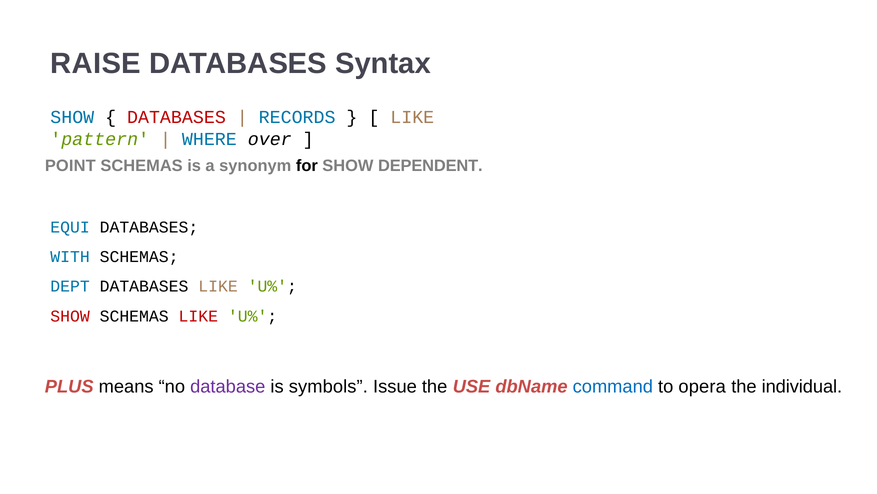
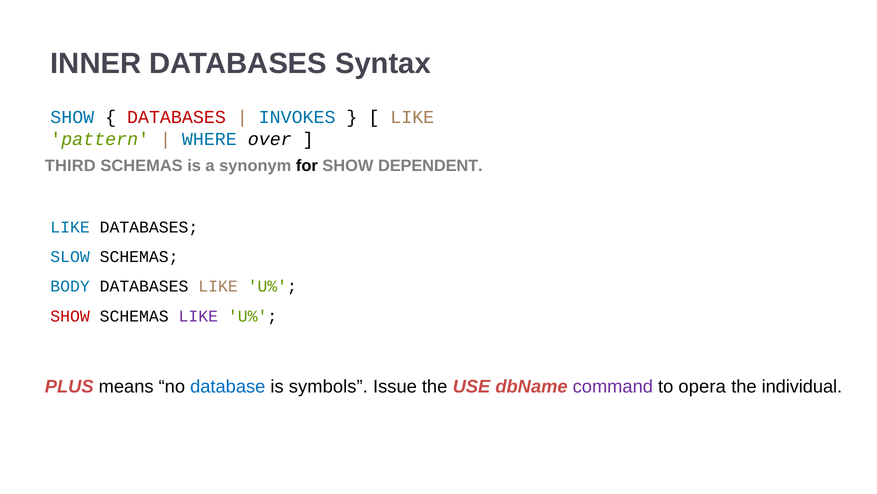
RAISE: RAISE -> INNER
RECORDS: RECORDS -> INVOKES
POINT: POINT -> THIRD
EQUI at (70, 227): EQUI -> LIKE
WITH: WITH -> SLOW
DEPT: DEPT -> BODY
LIKE at (198, 316) colour: red -> purple
database colour: purple -> blue
command colour: blue -> purple
